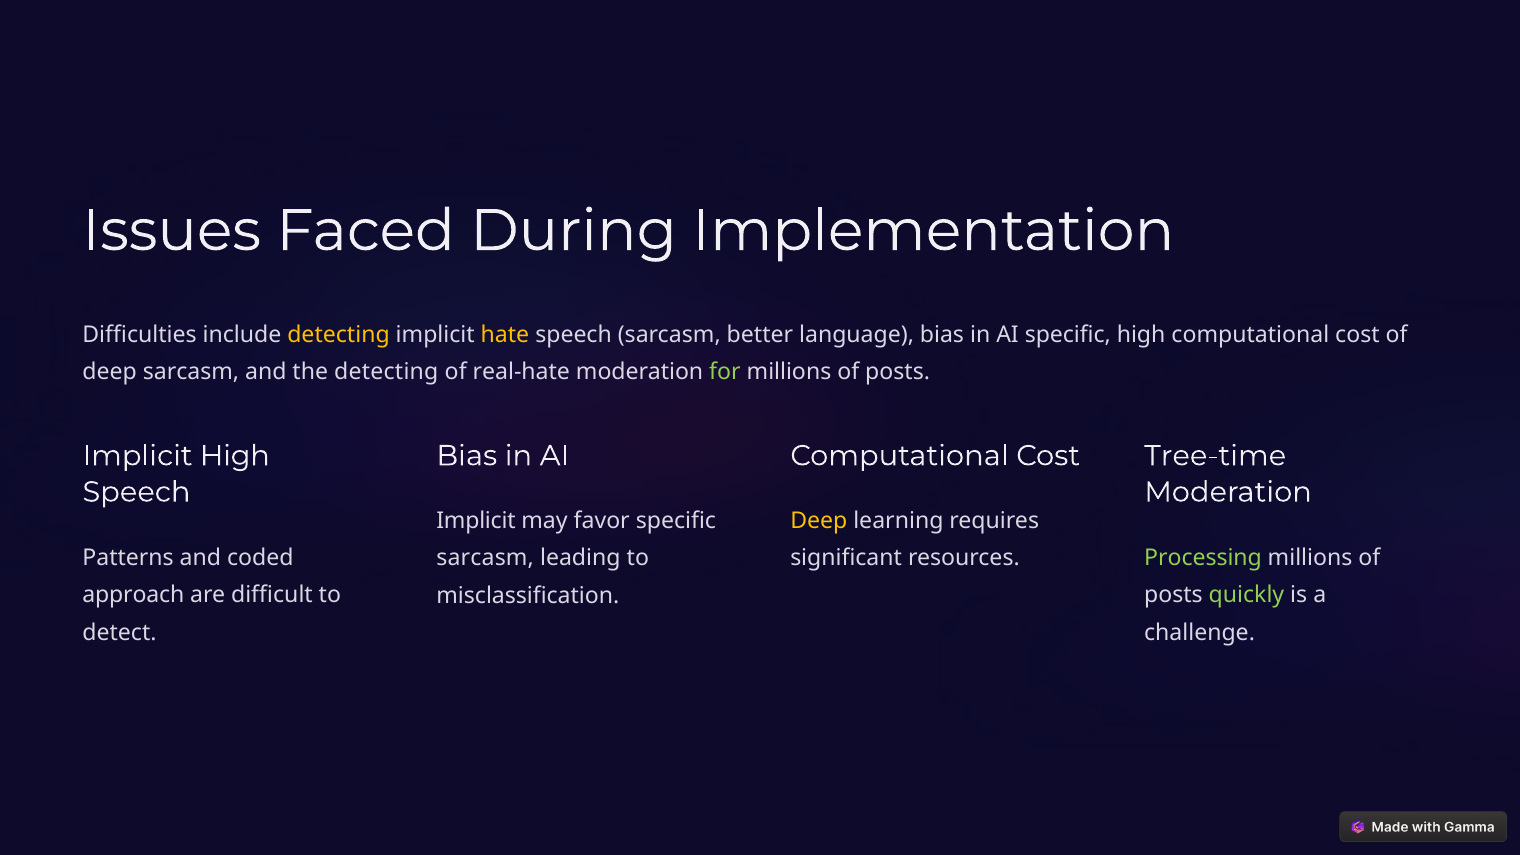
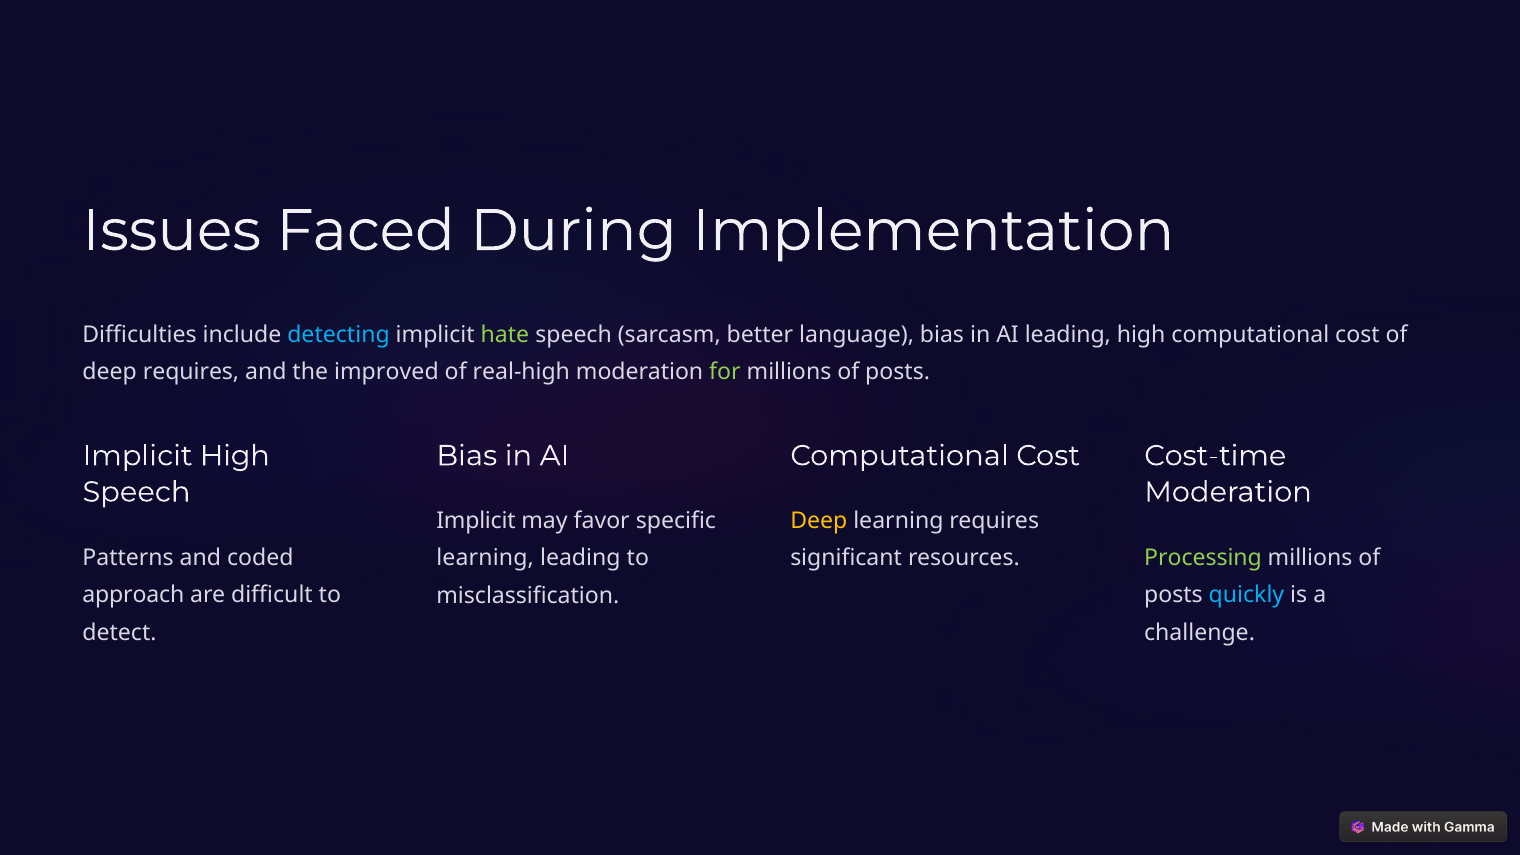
detecting at (339, 335) colour: yellow -> light blue
hate colour: yellow -> light green
AI specific: specific -> leading
deep sarcasm: sarcasm -> requires
the detecting: detecting -> improved
real-hate: real-hate -> real-high
Tree-time: Tree-time -> Cost-time
sarcasm at (485, 558): sarcasm -> learning
quickly colour: light green -> light blue
